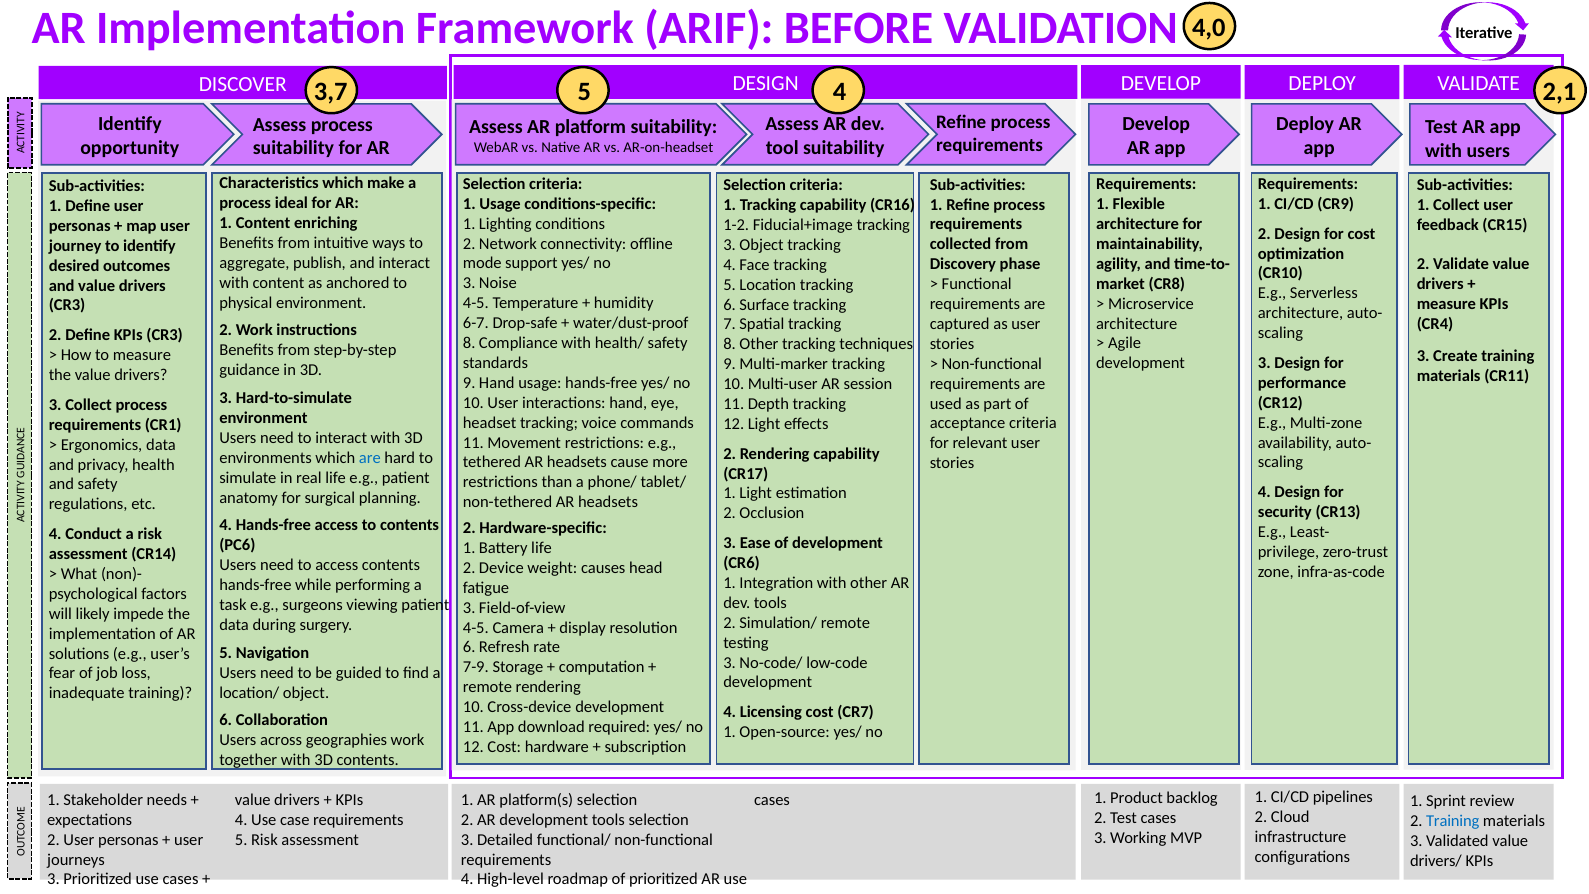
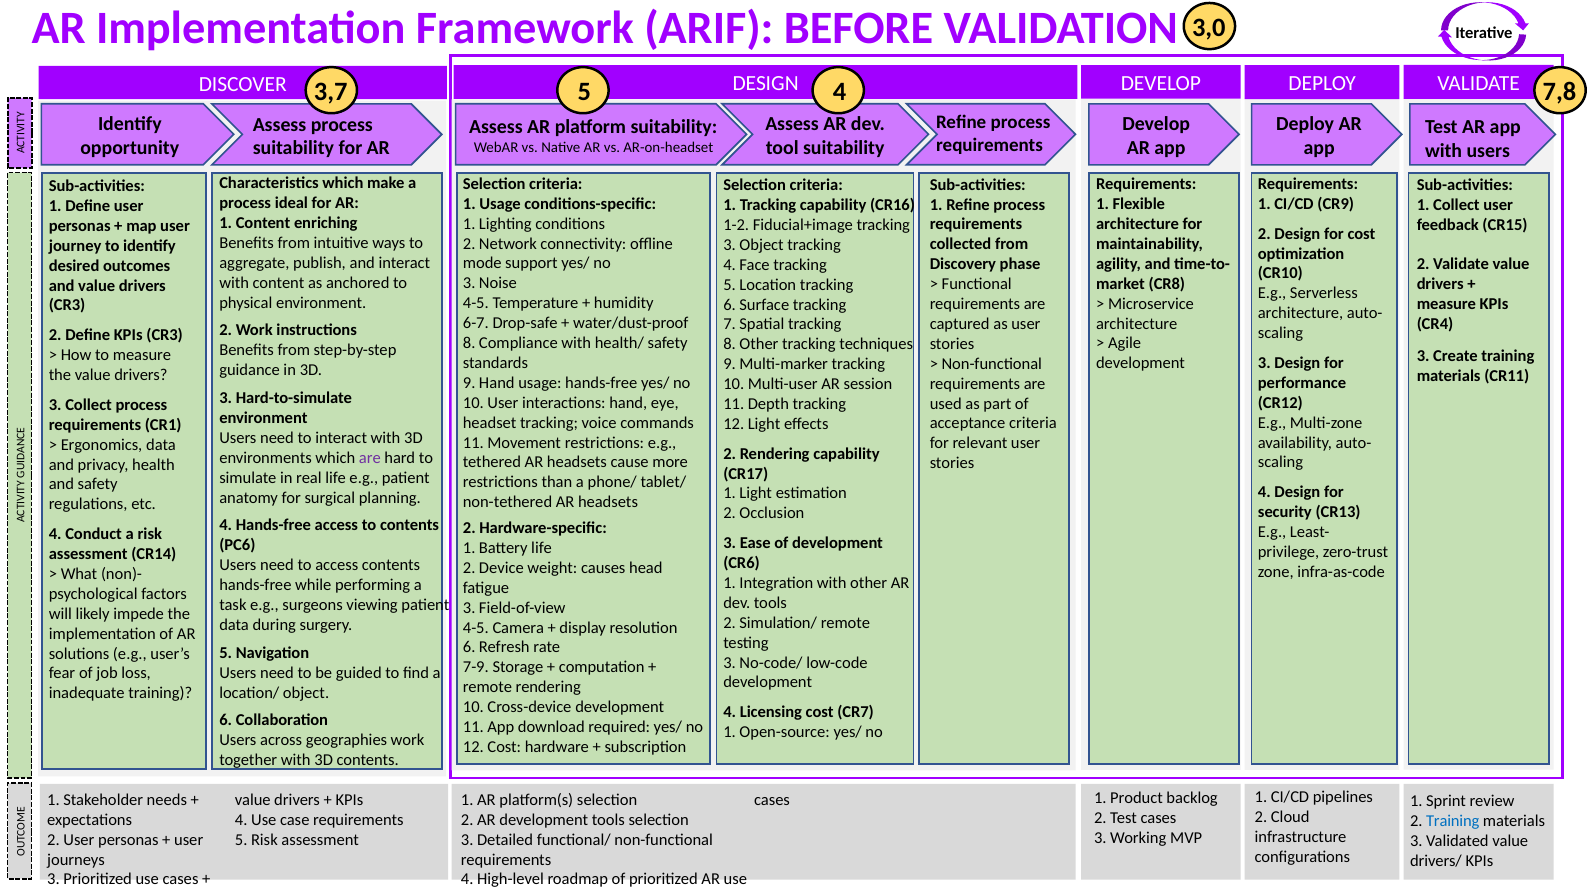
4,0: 4,0 -> 3,0
2,1: 2,1 -> 7,8
are at (370, 458) colour: blue -> purple
